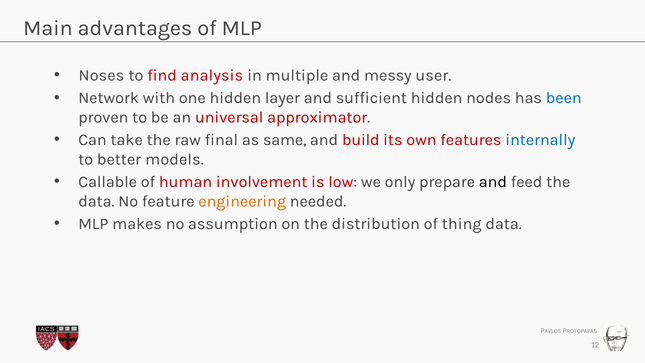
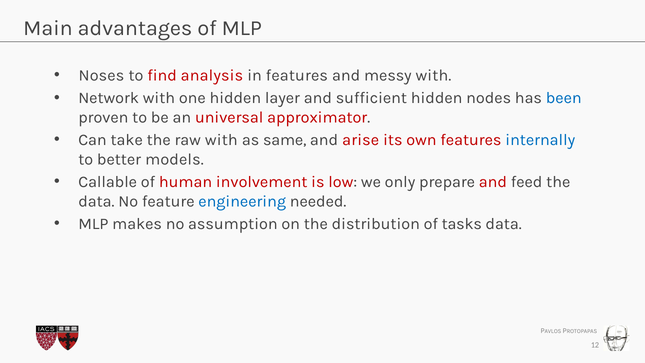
in multiple: multiple -> features
messy user: user -> with
raw final: final -> with
build: build -> arise
and at (493, 182) colour: black -> red
engineering colour: orange -> blue
thing: thing -> tasks
